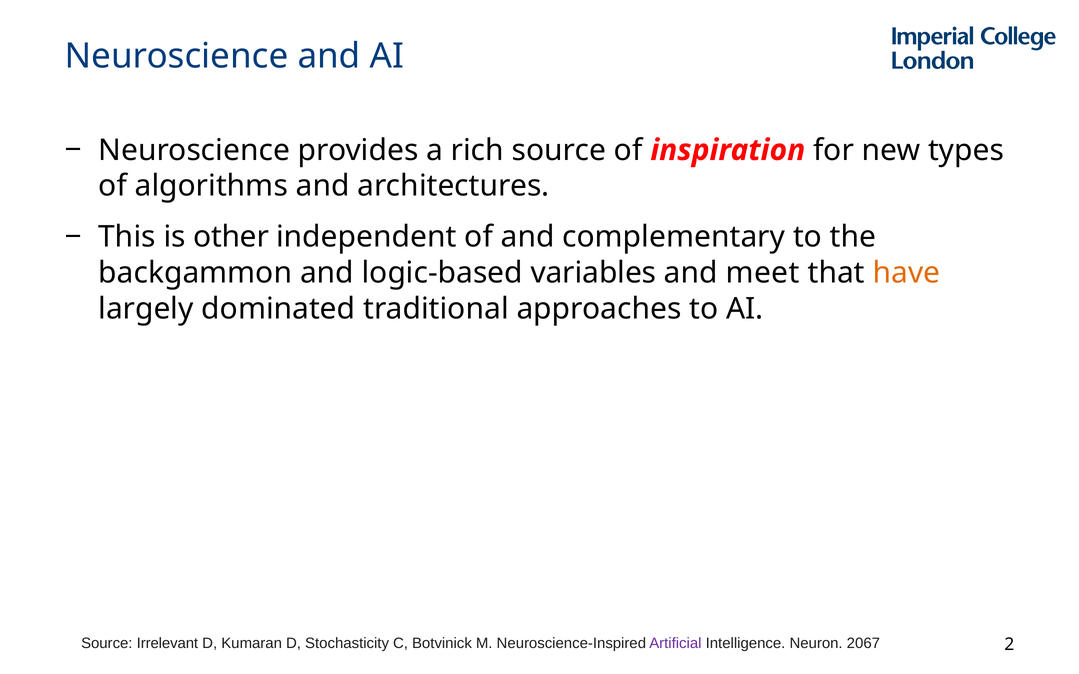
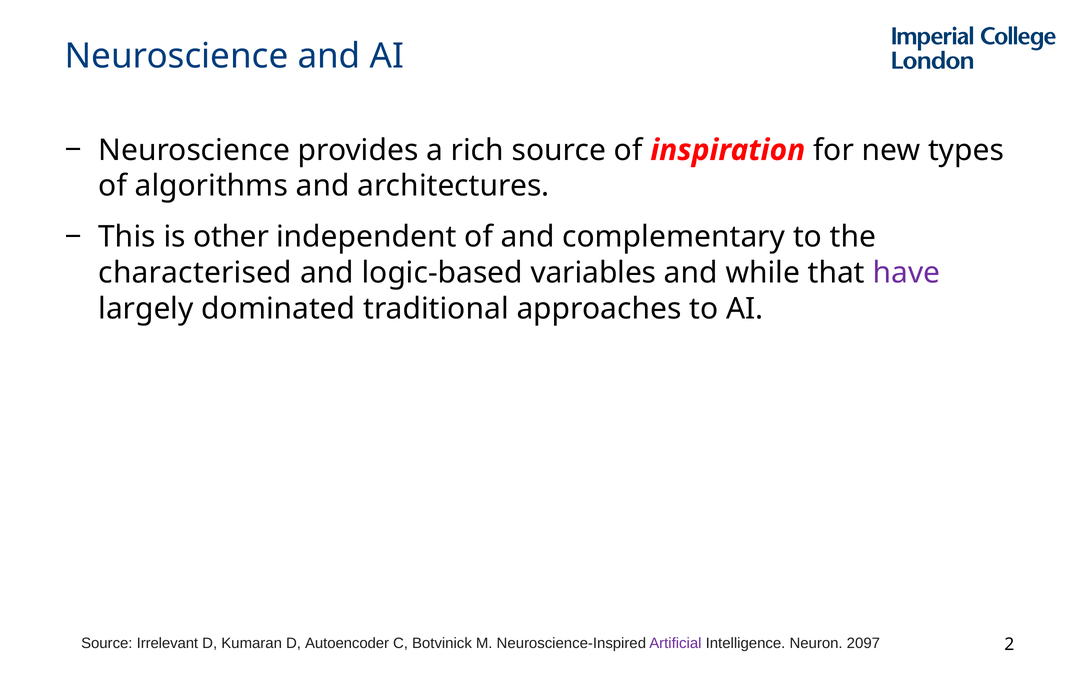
backgammon: backgammon -> characterised
meet: meet -> while
have colour: orange -> purple
Stochasticity: Stochasticity -> Autoencoder
2067: 2067 -> 2097
